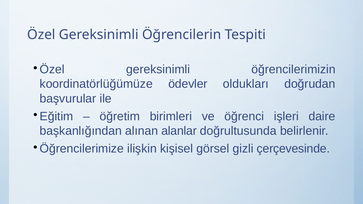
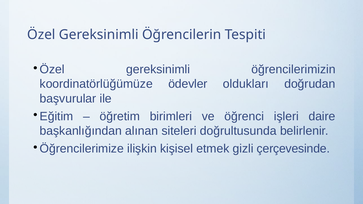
alanlar: alanlar -> siteleri
görsel: görsel -> etmek
